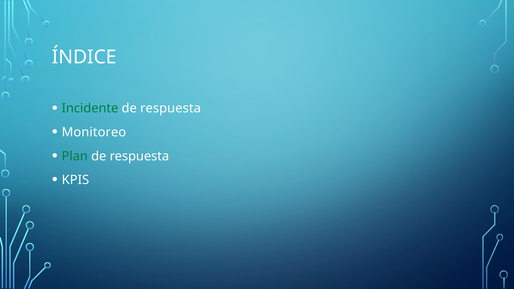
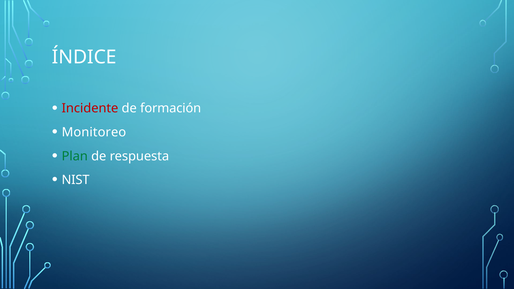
Incidente colour: green -> red
respuesta at (171, 108): respuesta -> formación
KPIS: KPIS -> NIST
